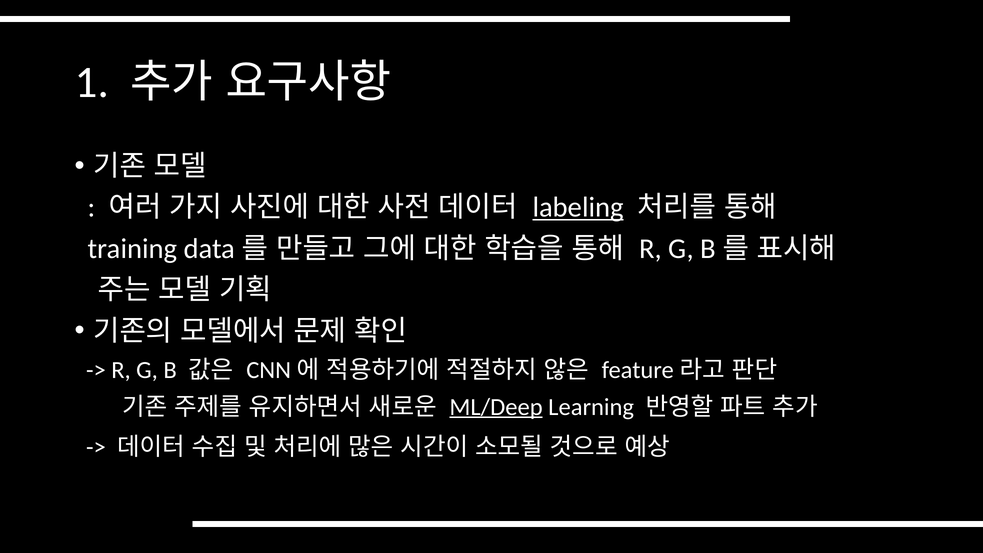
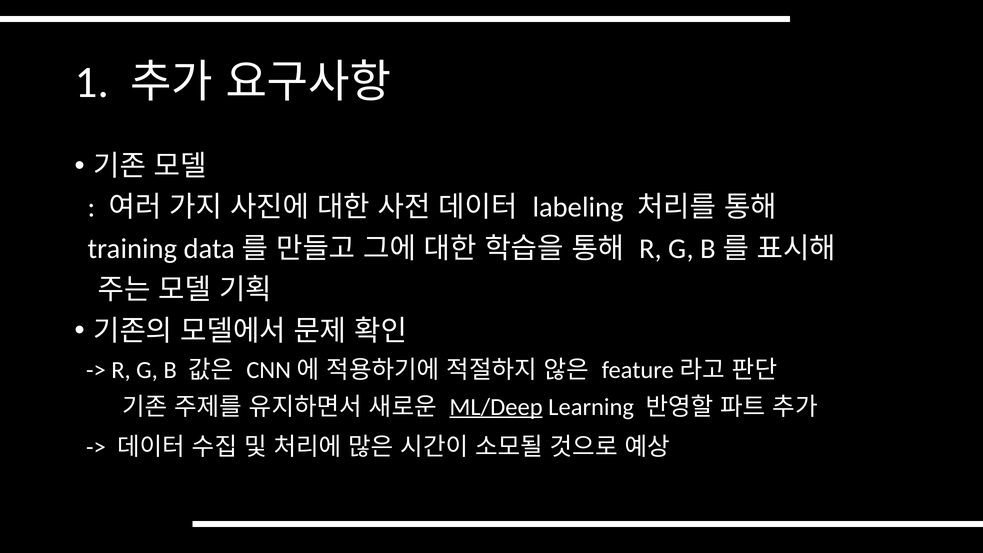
labeling underline: present -> none
